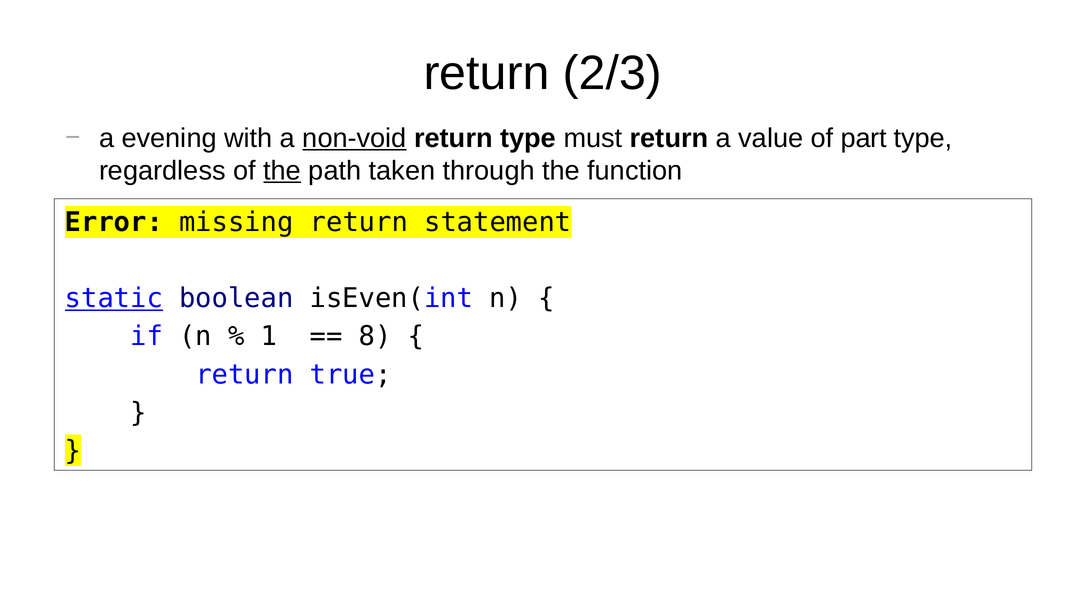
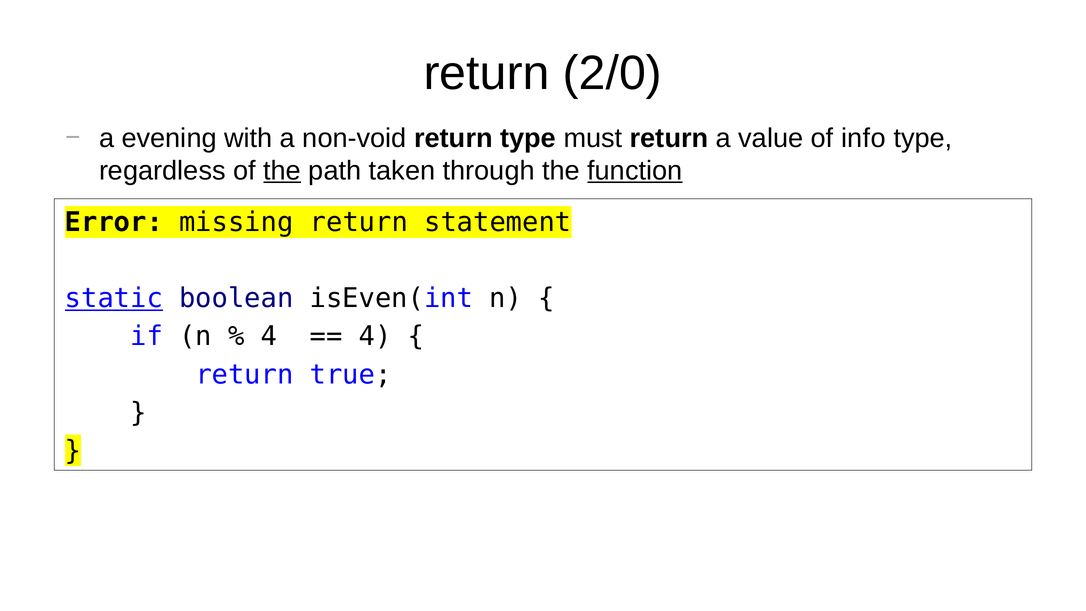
2/3: 2/3 -> 2/0
non-void underline: present -> none
part: part -> info
function underline: none -> present
1 at (269, 336): 1 -> 4
8 at (375, 336): 8 -> 4
